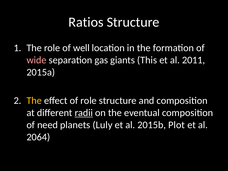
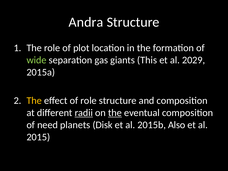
Ratios: Ratios -> Andra
well: well -> plot
wide colour: pink -> light green
2011: 2011 -> 2029
the at (115, 113) underline: none -> present
Luly: Luly -> Disk
Plot: Plot -> Also
2064: 2064 -> 2015
